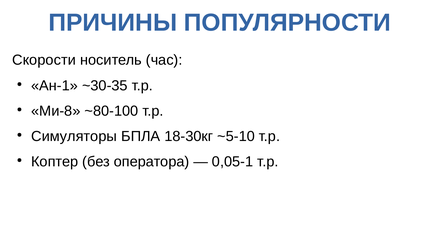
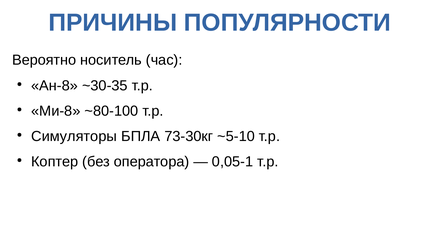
Скорости: Скорости -> Вероятно
Ан-1: Ан-1 -> Ан-8
18-30кг: 18-30кг -> 73-30кг
